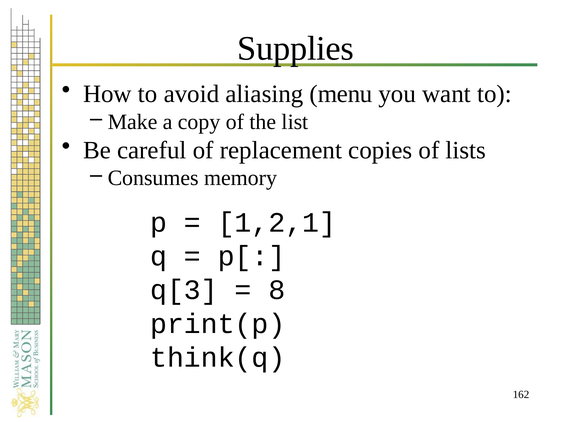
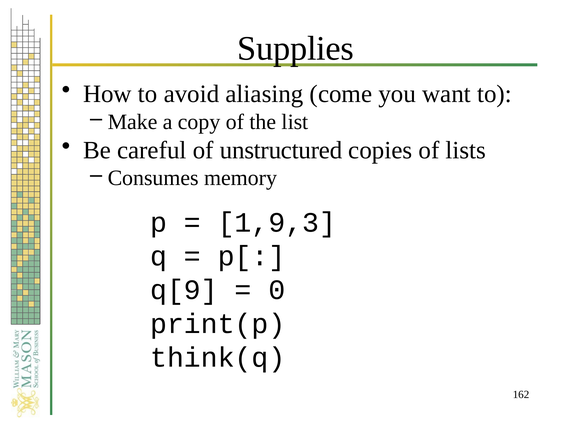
menu: menu -> come
replacement: replacement -> unstructured
1,2,1: 1,2,1 -> 1,9,3
q[3: q[3 -> q[9
8: 8 -> 0
